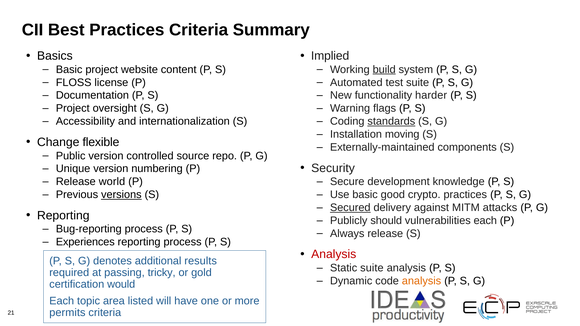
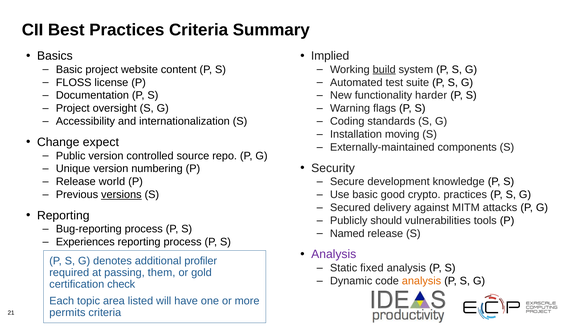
standards underline: present -> none
flexible: flexible -> expect
Secured underline: present -> none
vulnerabilities each: each -> tools
Always: Always -> Named
Analysis at (334, 255) colour: red -> purple
results: results -> profiler
Static suite: suite -> fixed
tricky: tricky -> them
would: would -> check
